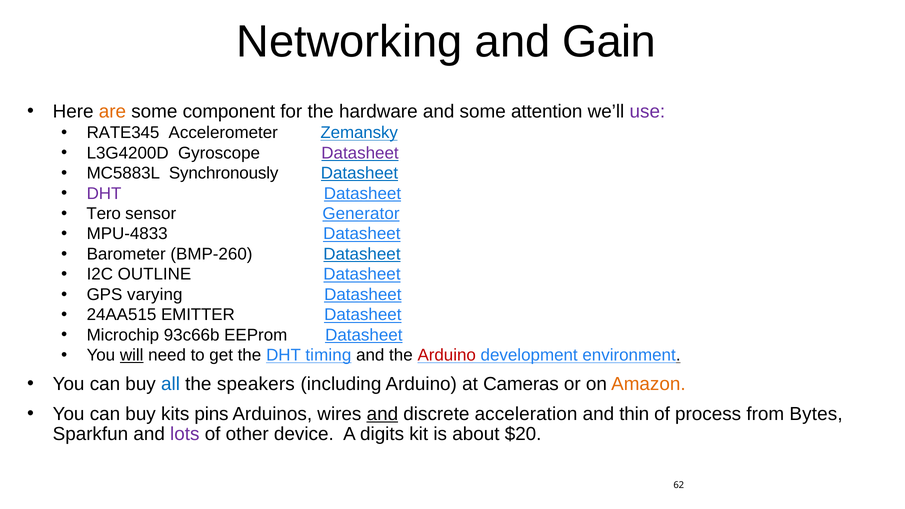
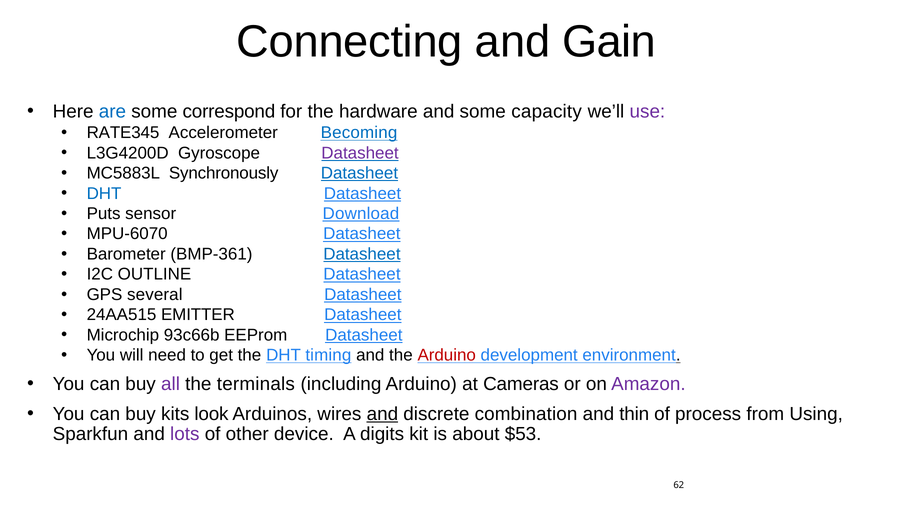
Networking: Networking -> Connecting
are colour: orange -> blue
component: component -> correspond
attention: attention -> capacity
Zemansky: Zemansky -> Becoming
DHT at (104, 193) colour: purple -> blue
Tero: Tero -> Puts
Generator: Generator -> Download
MPU-4833: MPU-4833 -> MPU-6070
BMP-260: BMP-260 -> BMP-361
varying: varying -> several
will underline: present -> none
all colour: blue -> purple
speakers: speakers -> terminals
Amazon colour: orange -> purple
pins: pins -> look
acceleration: acceleration -> combination
Bytes: Bytes -> Using
$20: $20 -> $53
